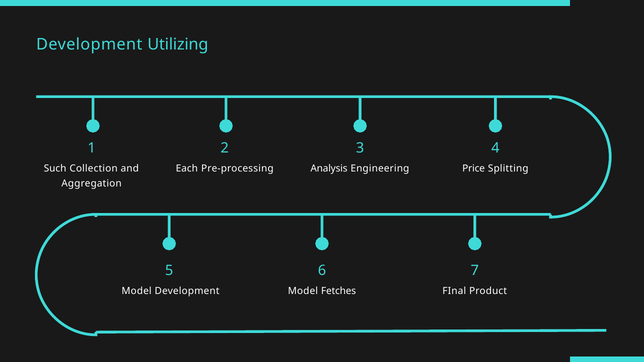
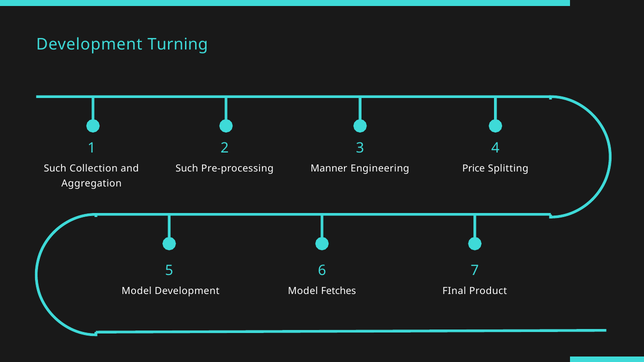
Utilizing: Utilizing -> Turning
Each at (187, 169): Each -> Such
Analysis: Analysis -> Manner
